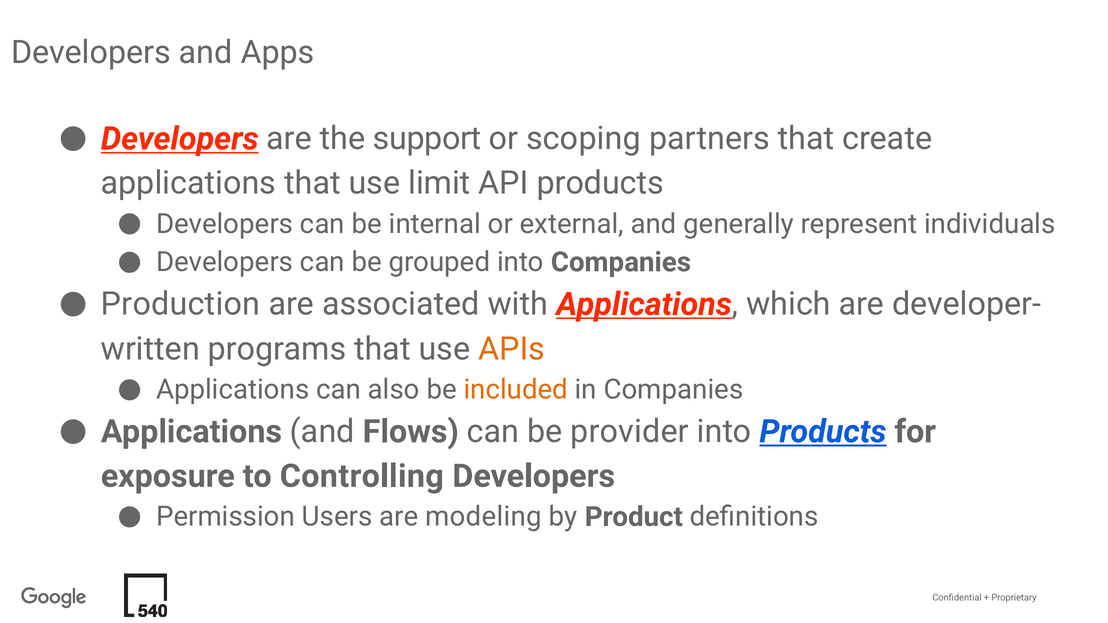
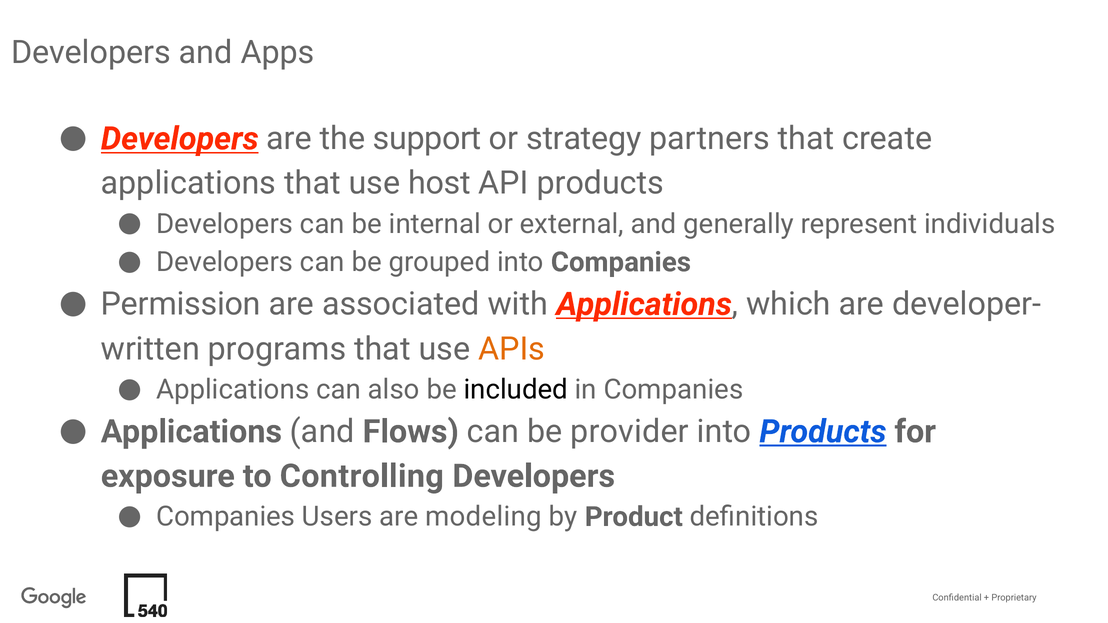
scoping: scoping -> strategy
limit: limit -> host
Production: Production -> Permission
included colour: orange -> black
Permission at (226, 517): Permission -> Companies
